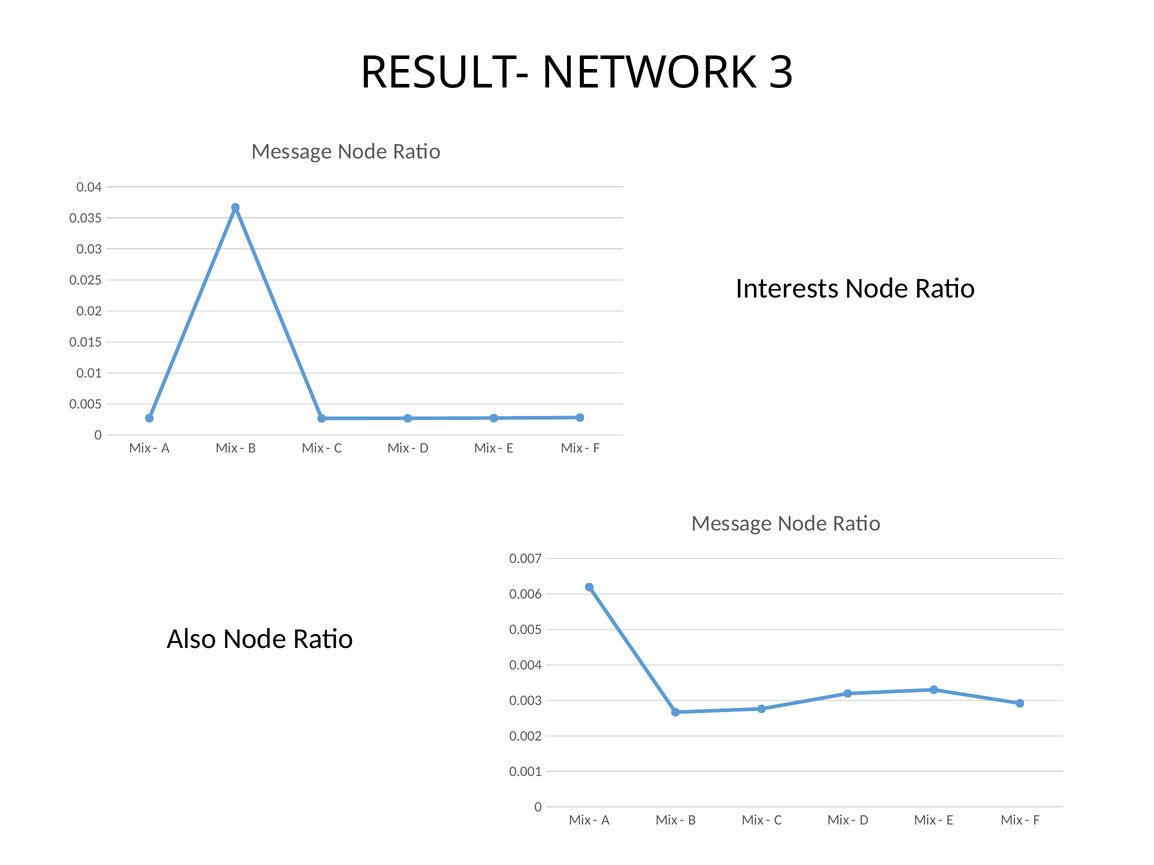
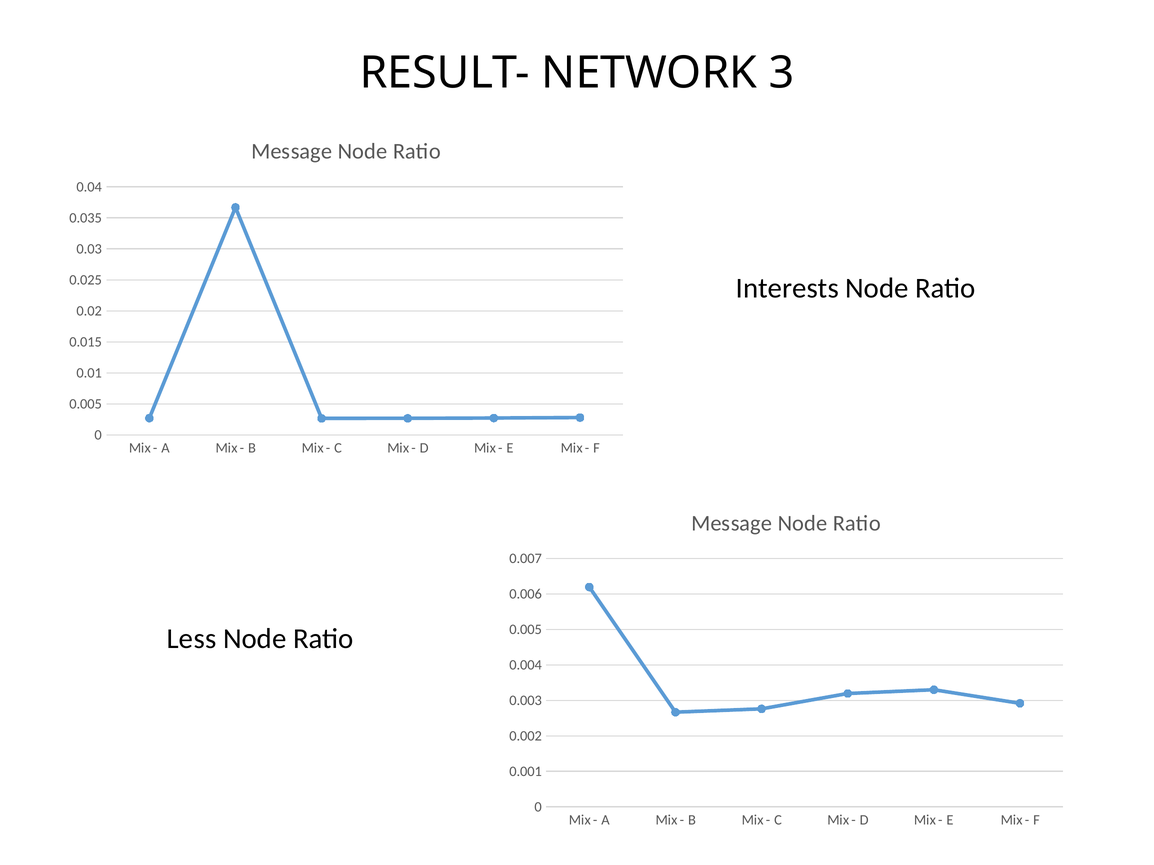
Also: Also -> Less
